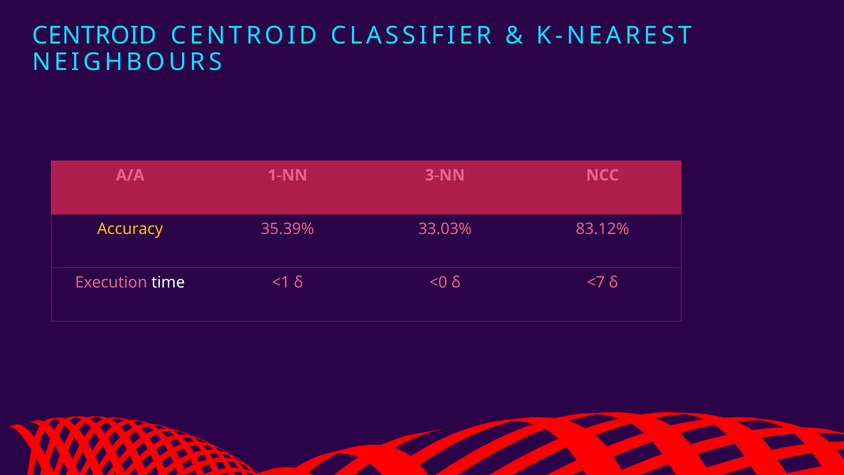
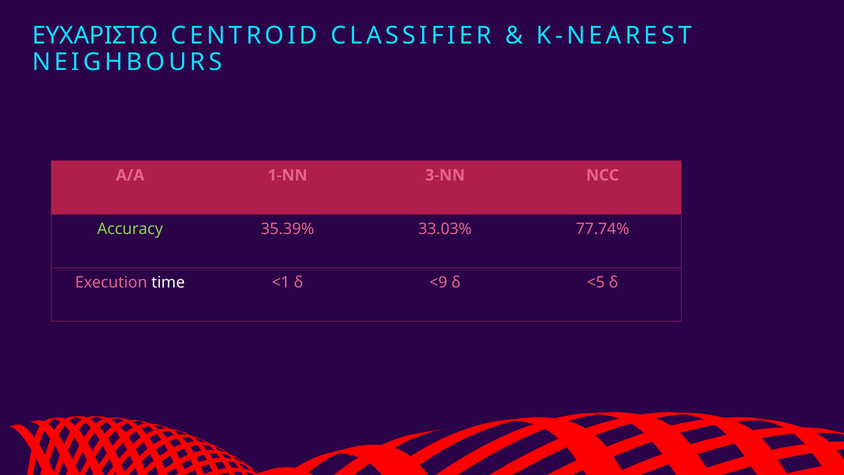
CENTROID at (95, 35): CENTROID -> ΕΥΧΑΡΙΣΤΩ
Accuracy colour: yellow -> light green
83.12%: 83.12% -> 77.74%
<0: <0 -> <9
<7: <7 -> <5
